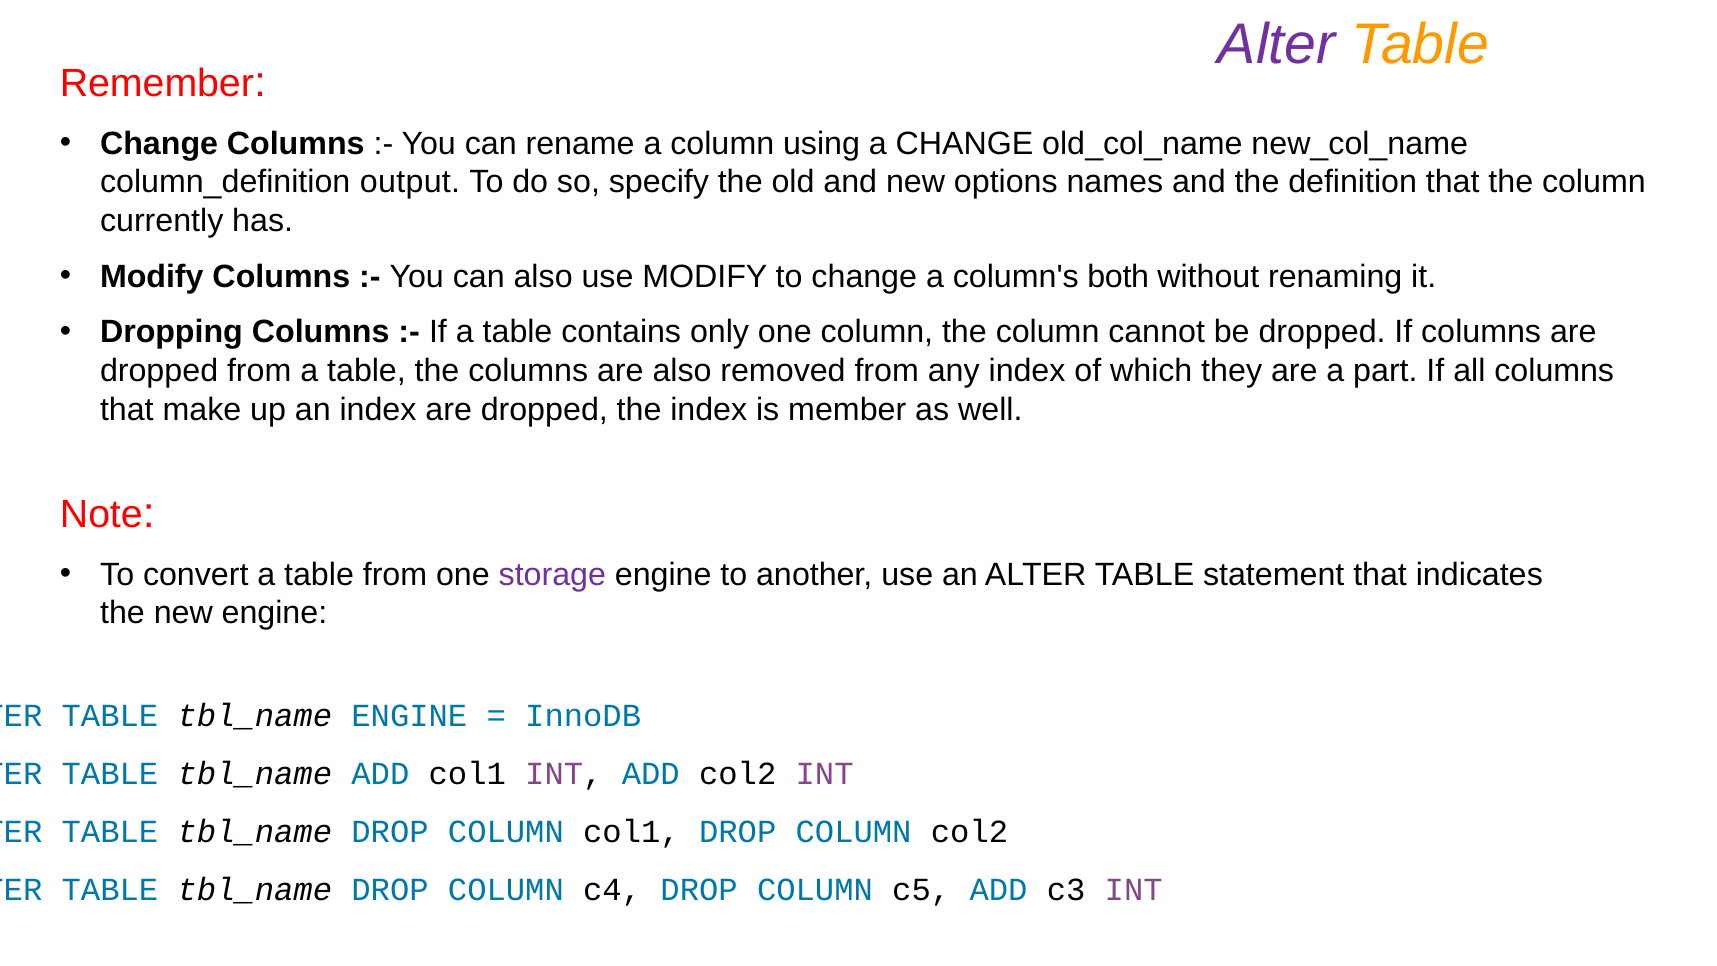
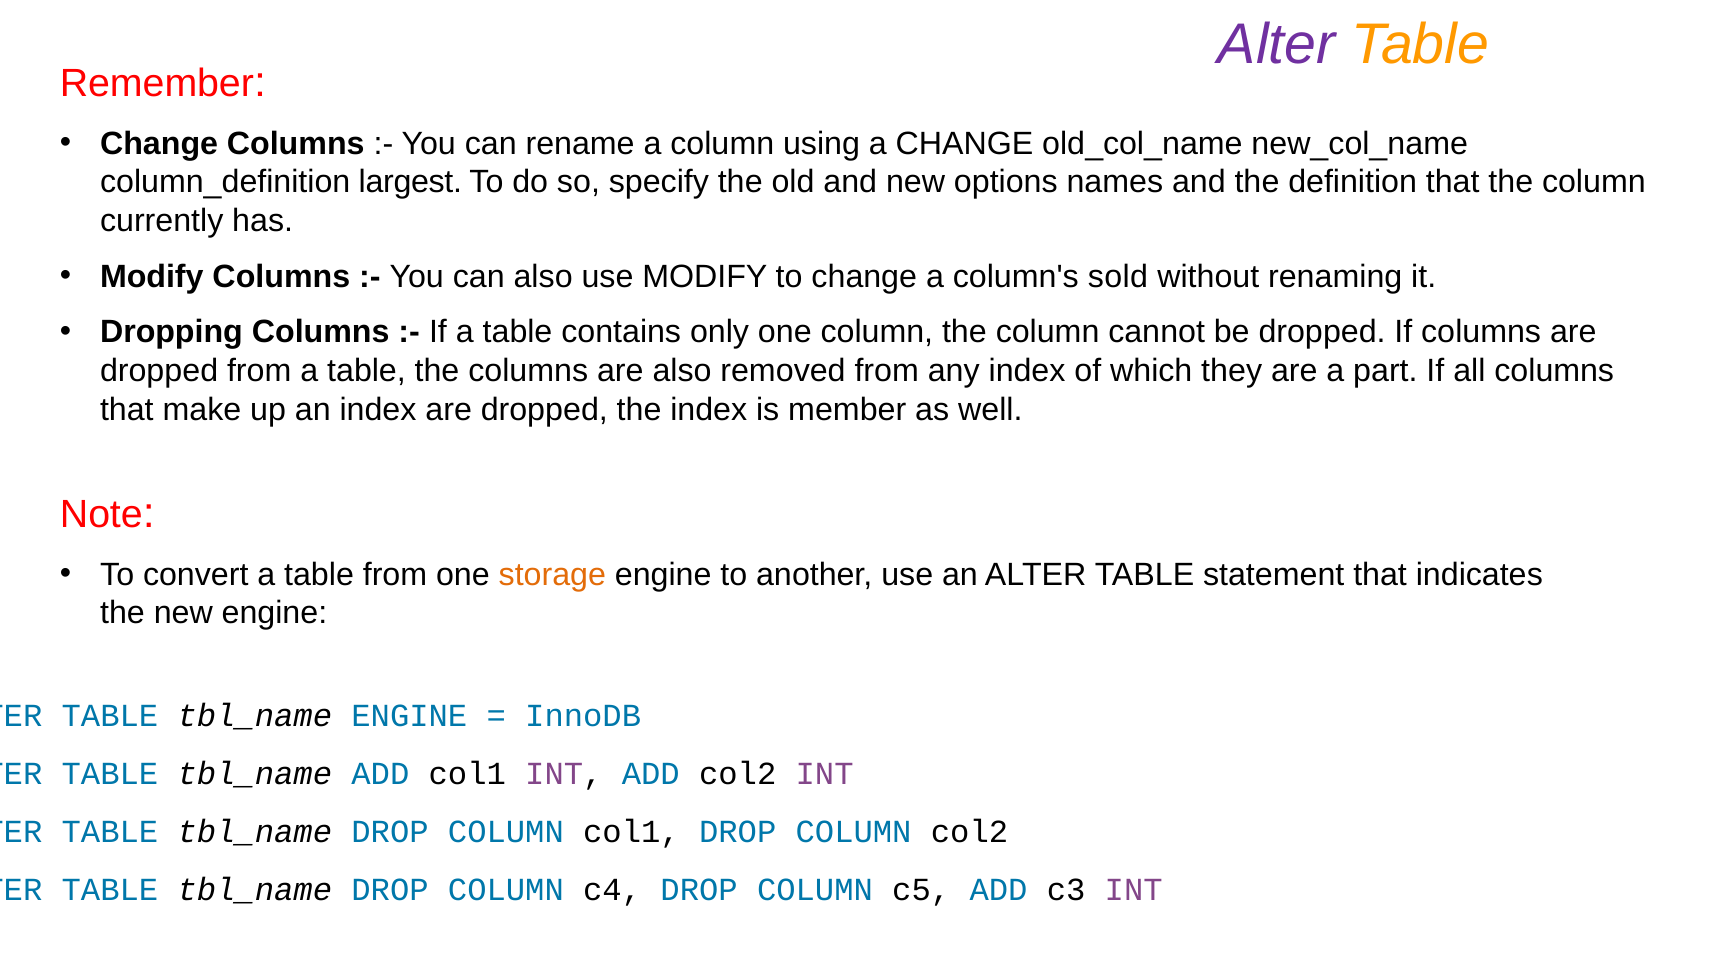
output: output -> largest
both: both -> sold
storage colour: purple -> orange
